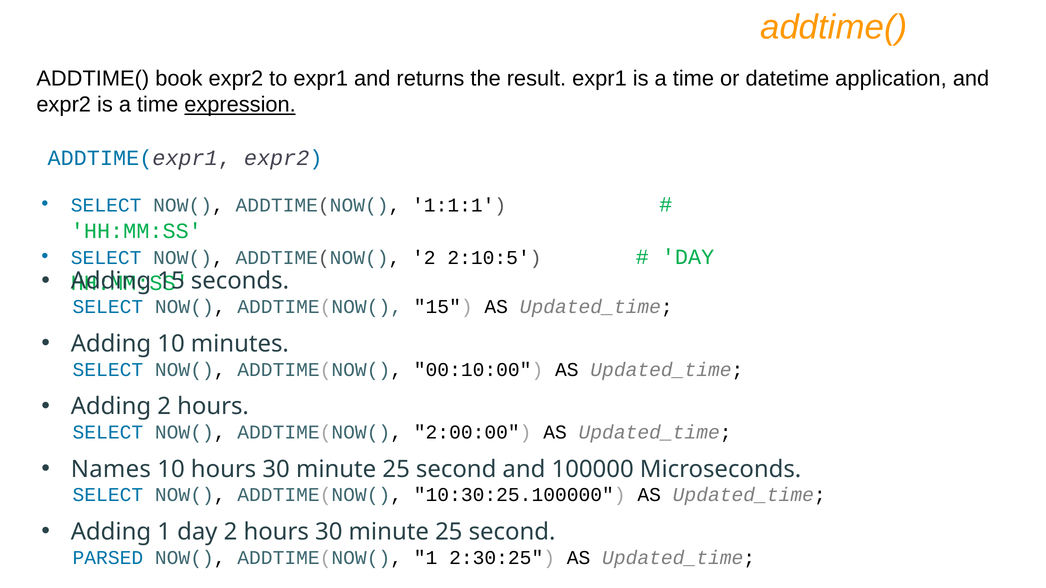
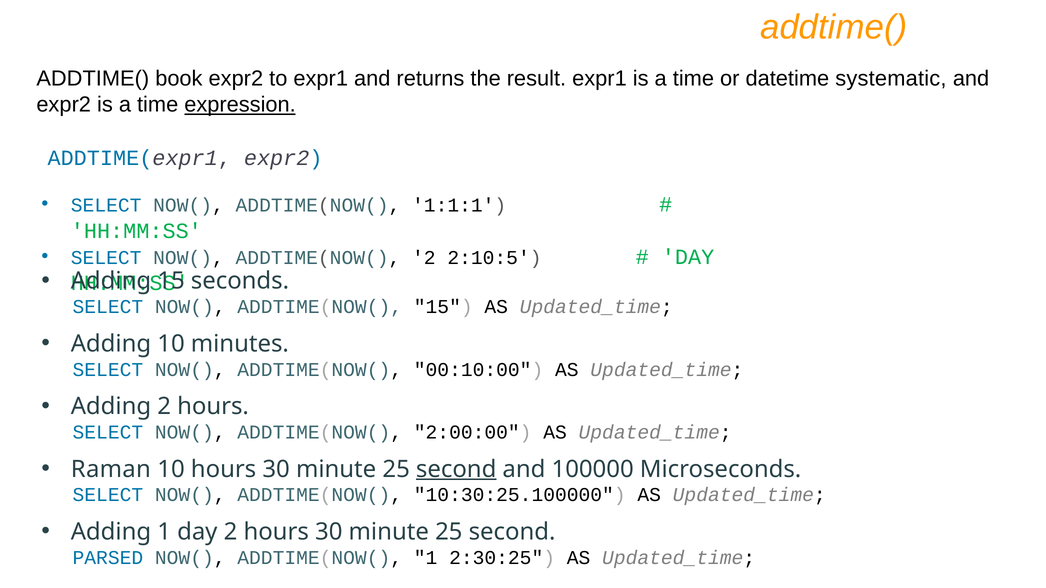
application: application -> systematic
Names: Names -> Raman
second at (456, 469) underline: none -> present
